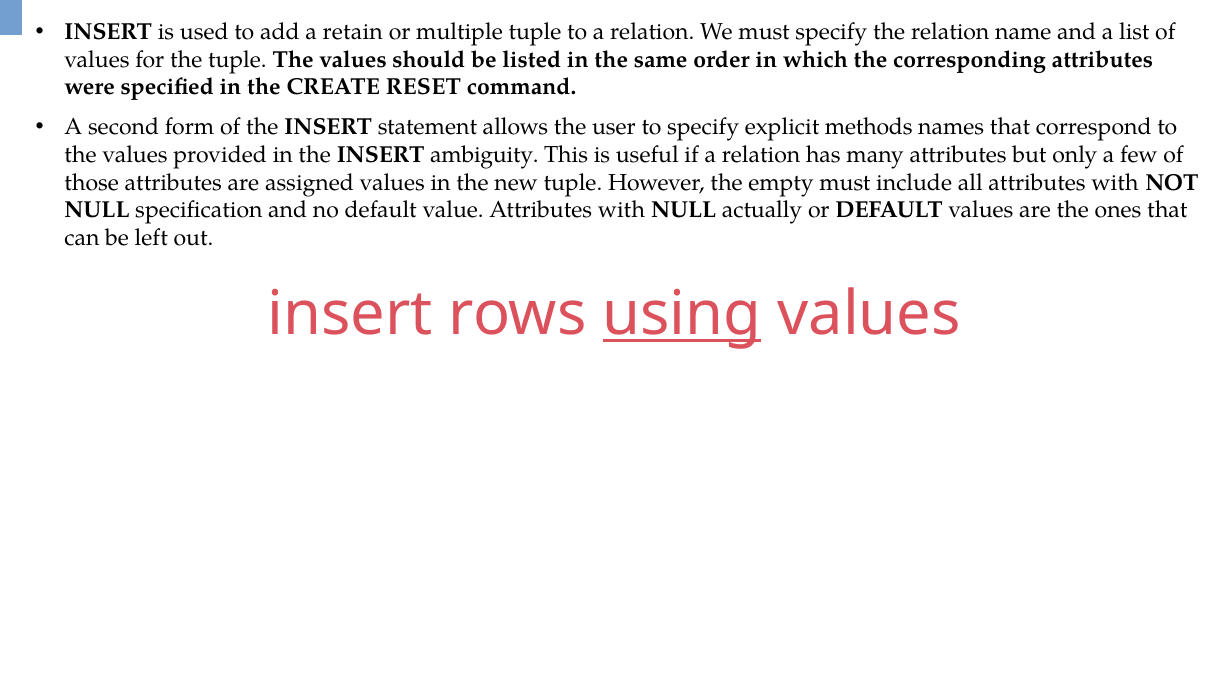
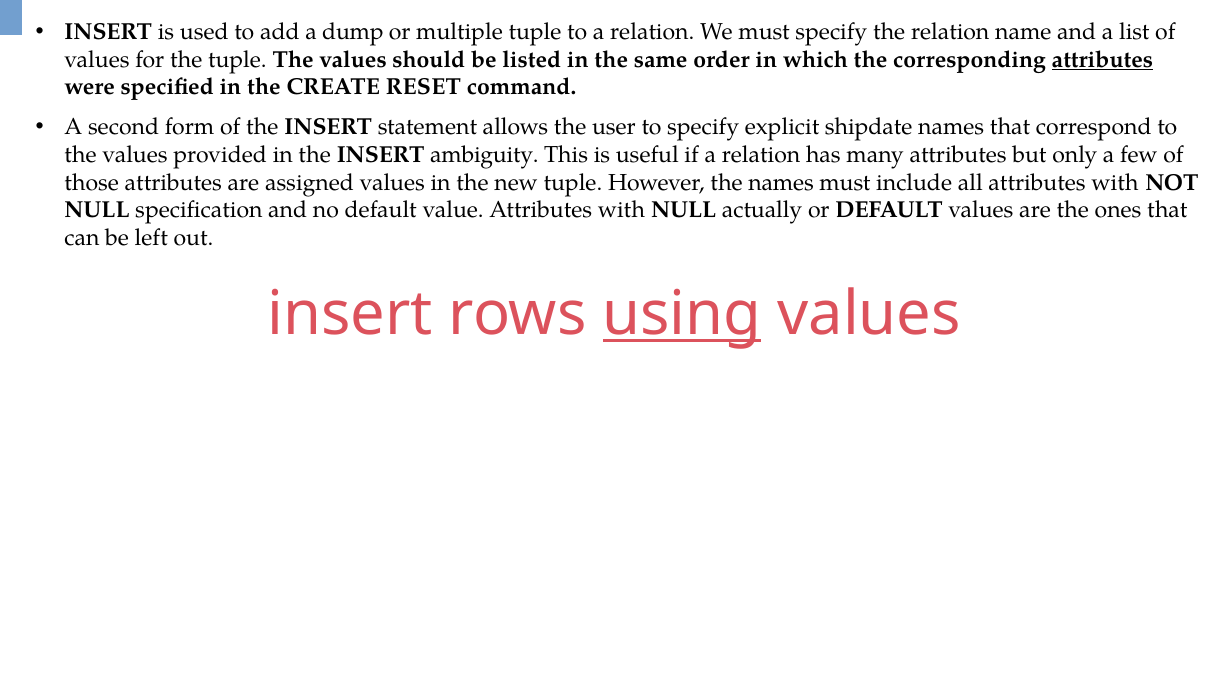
retain: retain -> dump
attributes at (1102, 59) underline: none -> present
methods: methods -> shipdate
the empty: empty -> names
